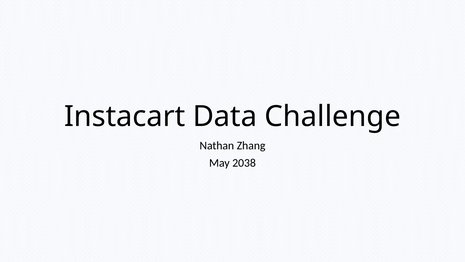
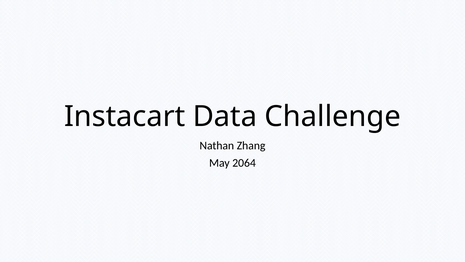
2038: 2038 -> 2064
